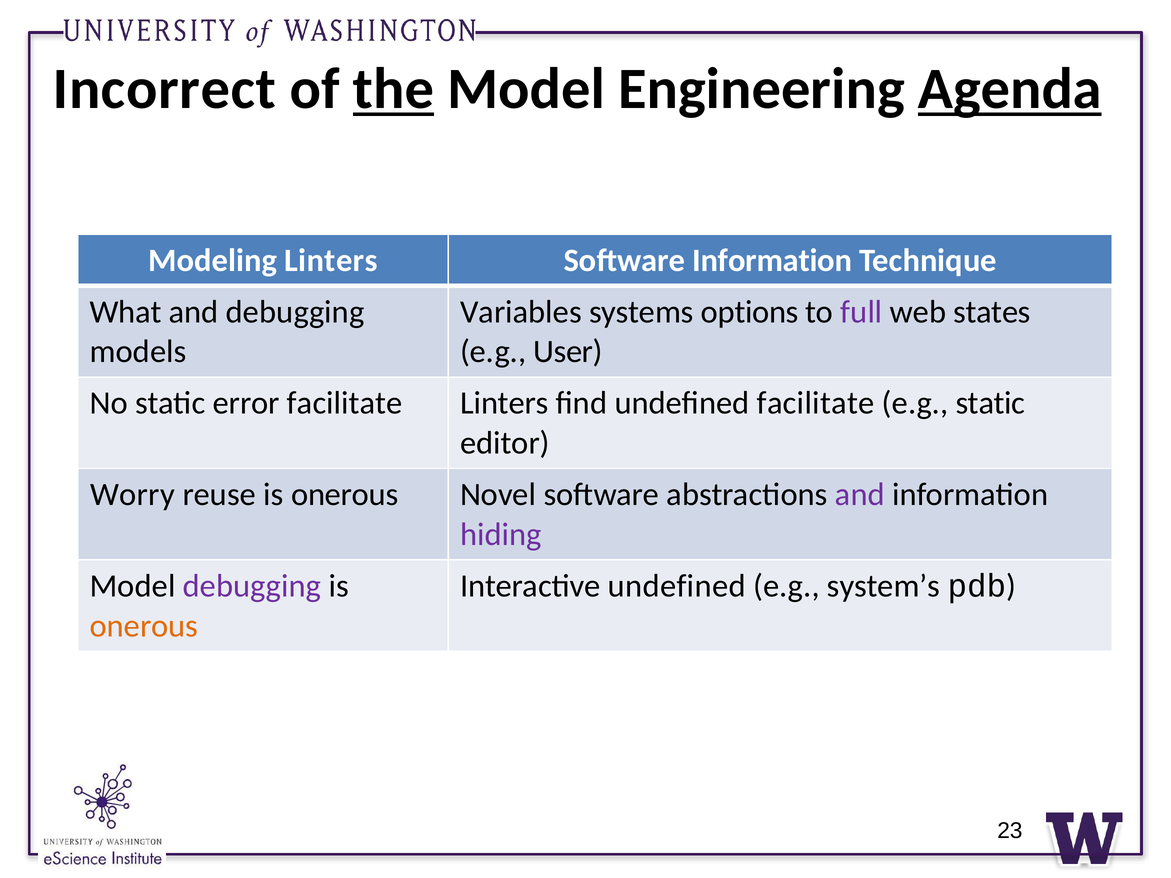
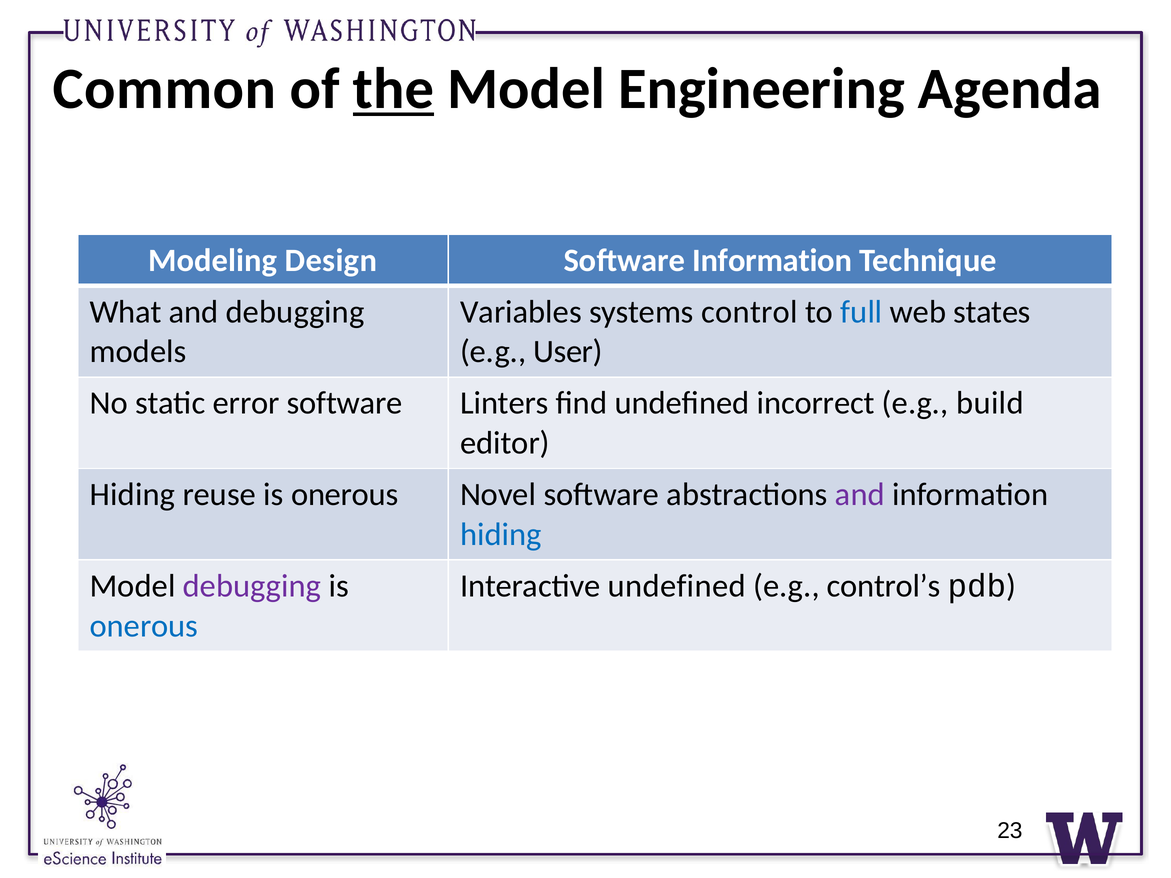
Incorrect: Incorrect -> Common
Agenda underline: present -> none
Modeling Linters: Linters -> Design
options: options -> control
full colour: purple -> blue
error facilitate: facilitate -> software
undefined facilitate: facilitate -> incorrect
e.g static: static -> build
Worry at (132, 495): Worry -> Hiding
hiding at (501, 535) colour: purple -> blue
system’s: system’s -> control’s
onerous at (144, 626) colour: orange -> blue
